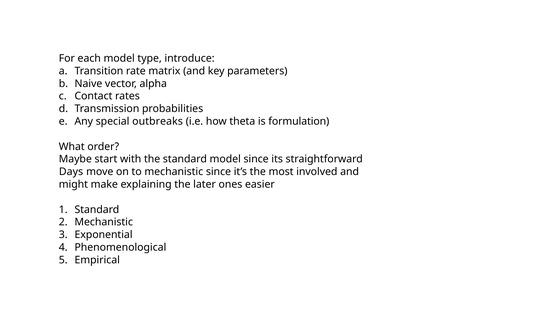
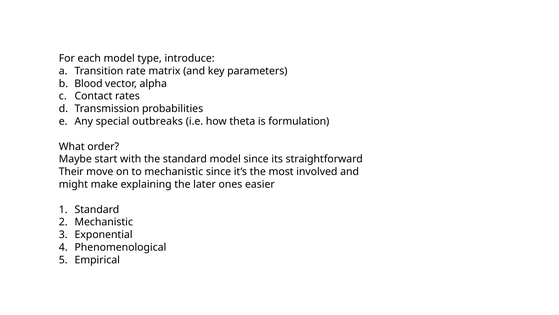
Naive: Naive -> Blood
Days: Days -> Their
